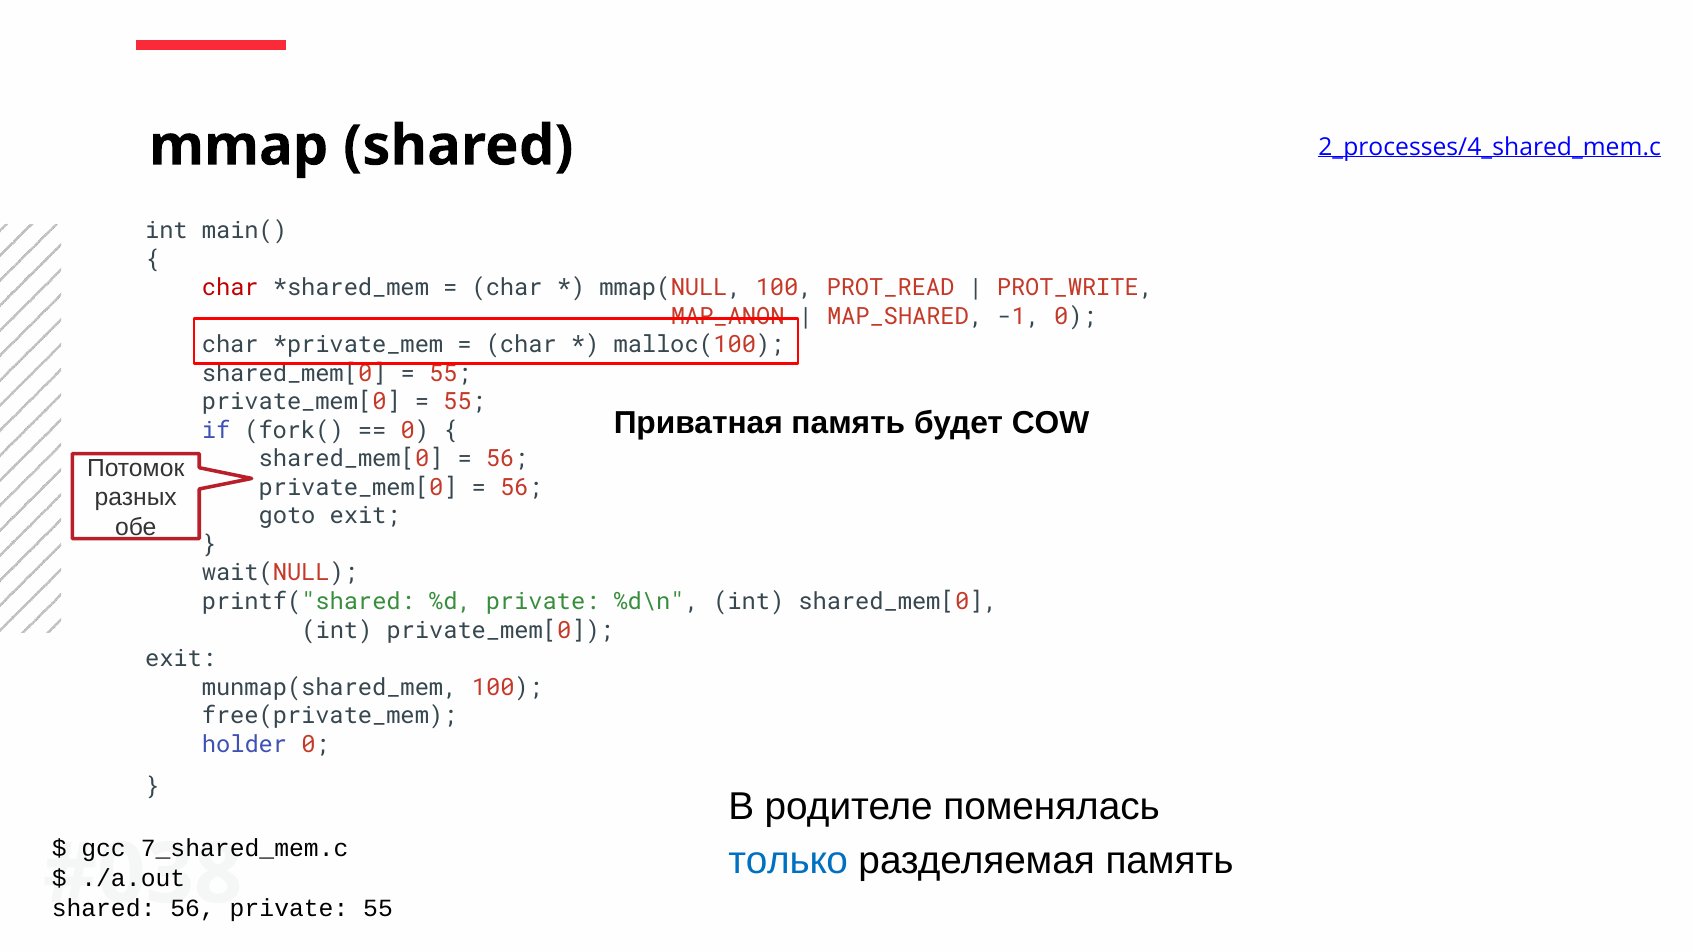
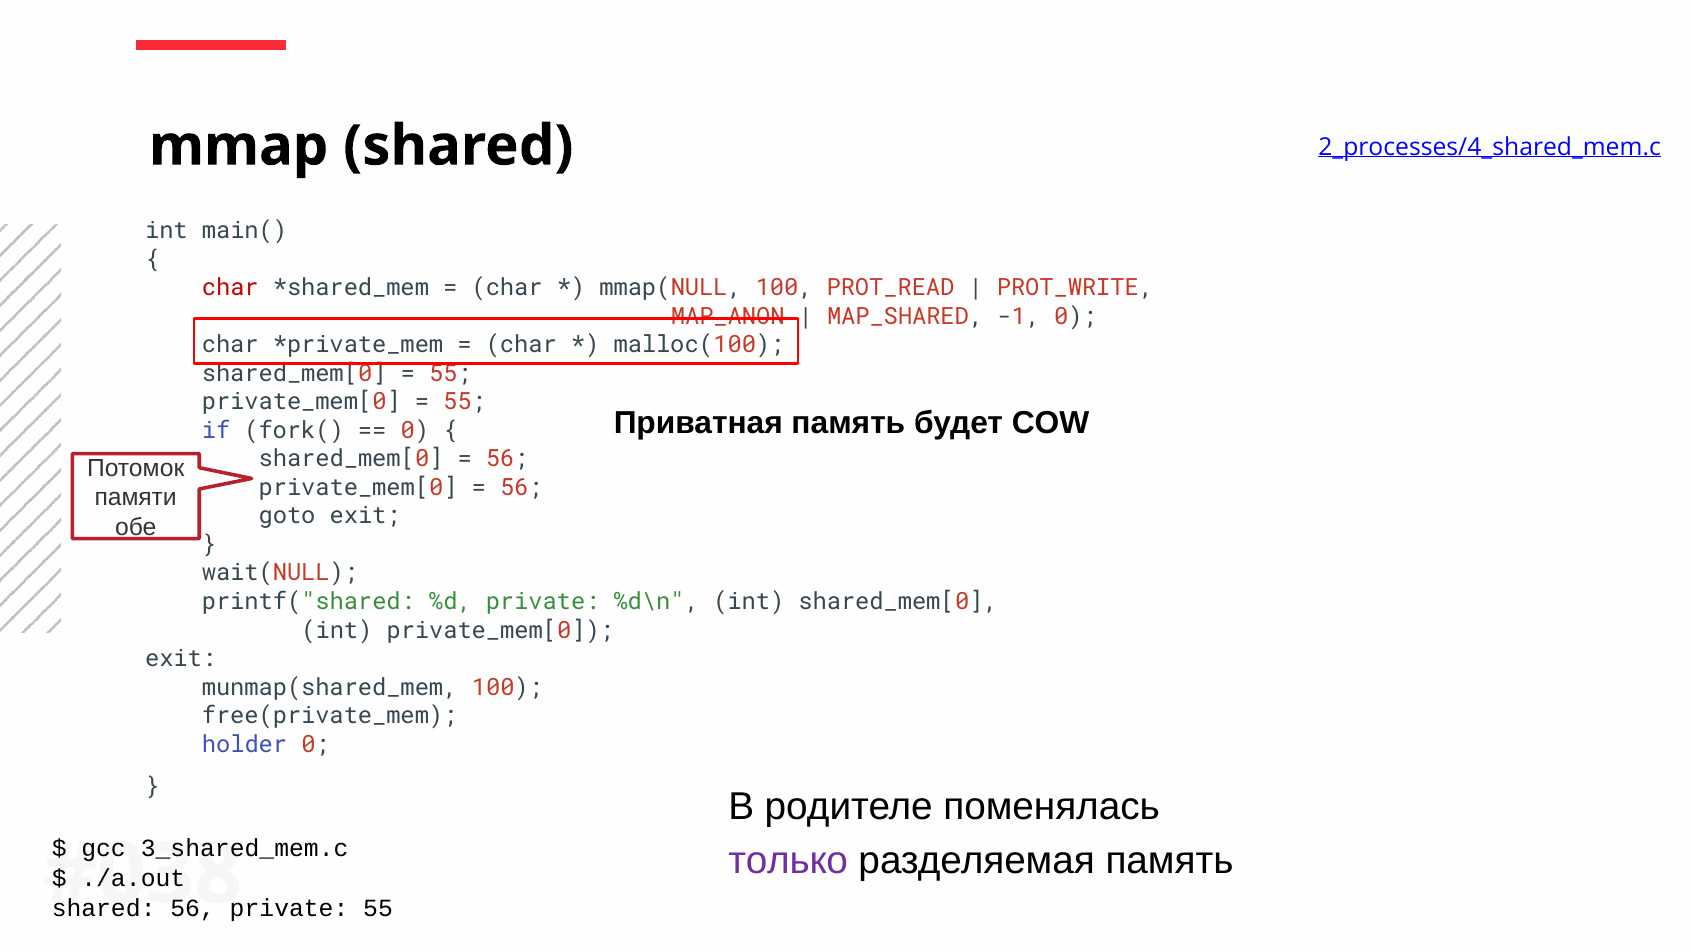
разных: разных -> памяти
7_shared_mem.c: 7_shared_mem.c -> 3_shared_mem.c
только colour: blue -> purple
